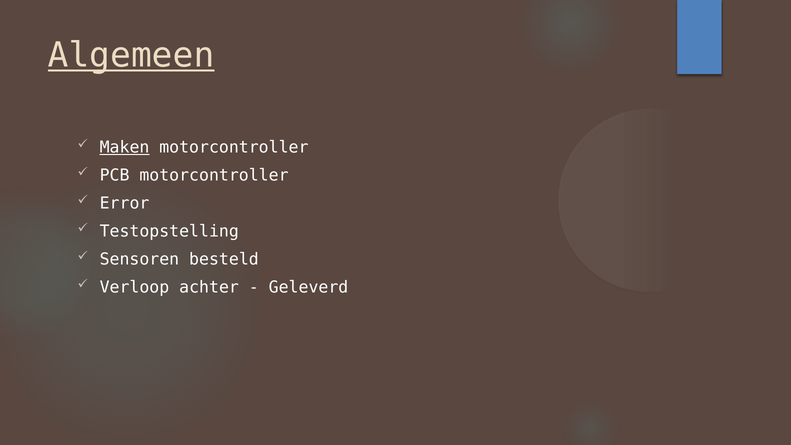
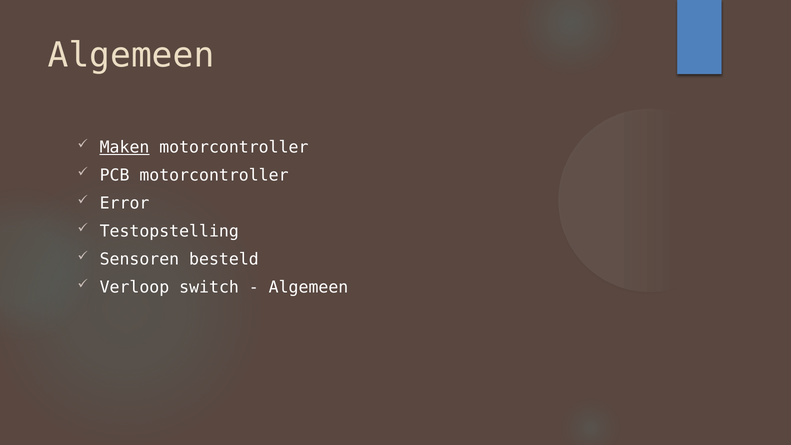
Algemeen at (131, 55) underline: present -> none
achter: achter -> switch
Geleverd at (309, 287): Geleverd -> Algemeen
